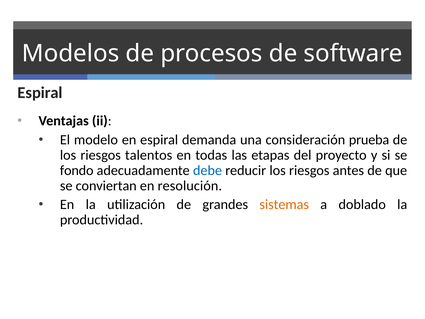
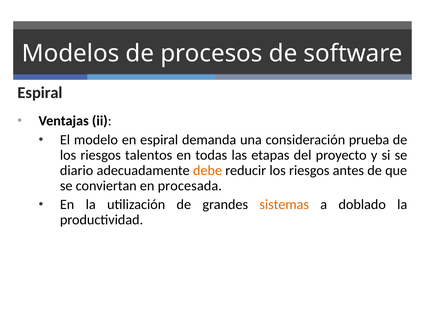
fondo: fondo -> diario
debe colour: blue -> orange
resolución: resolución -> procesada
